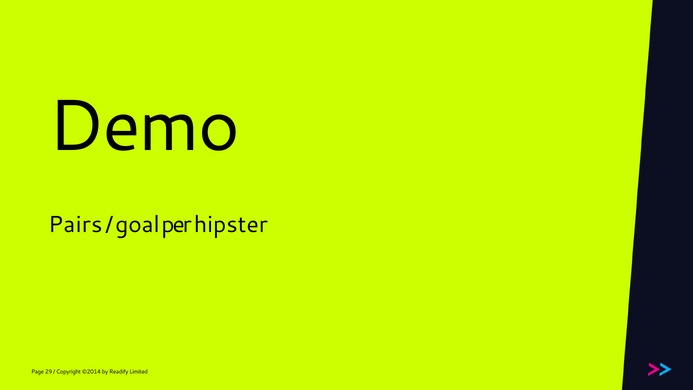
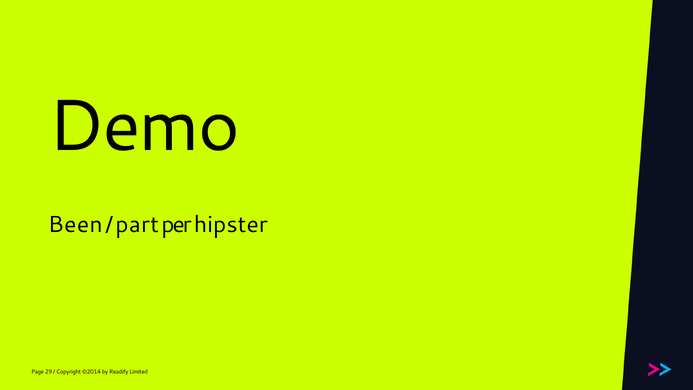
Pairs: Pairs -> Been
goal: goal -> part
